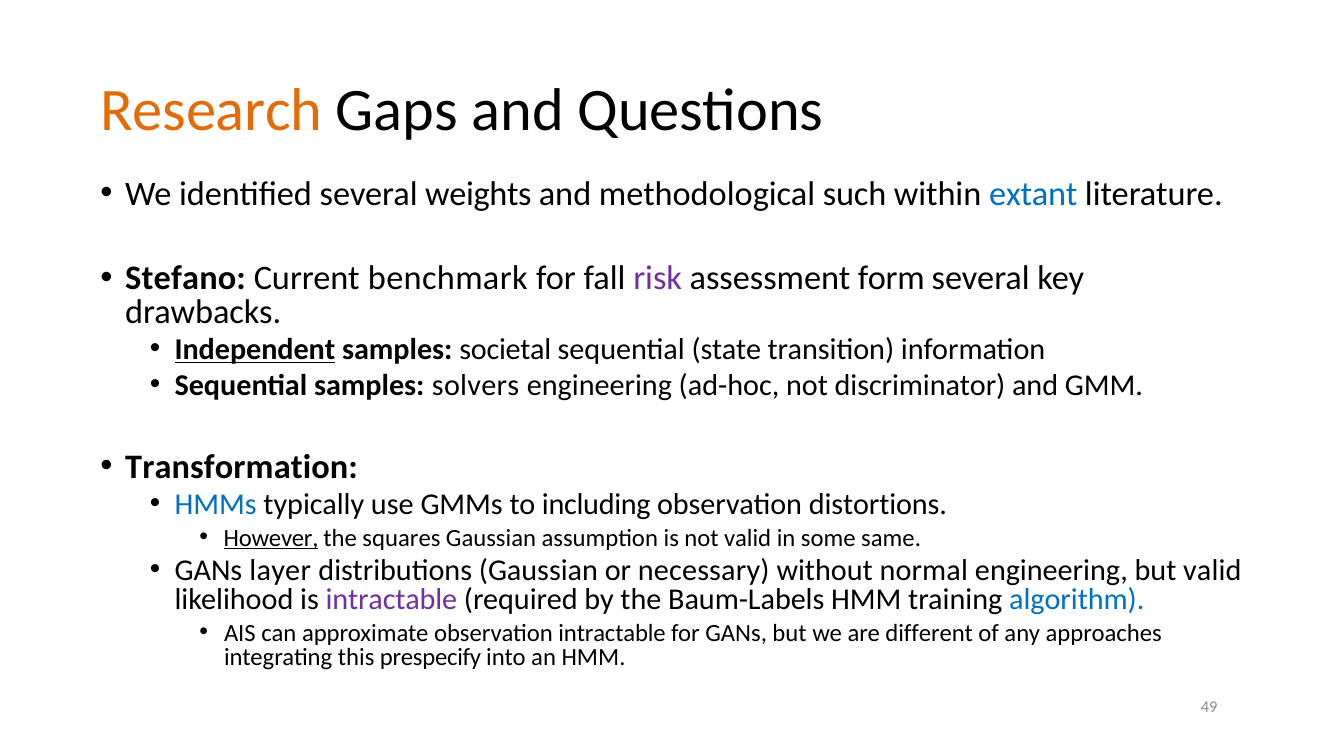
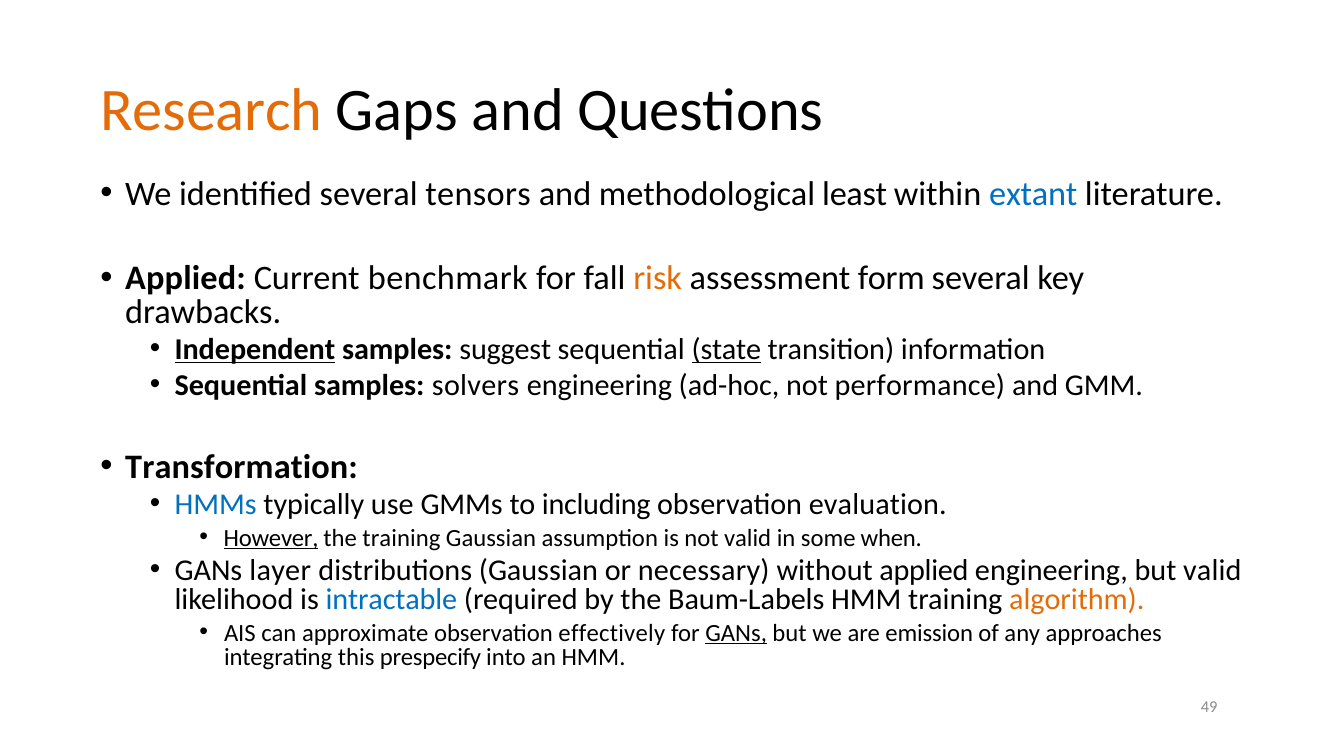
weights: weights -> tensors
such: such -> least
Stefano at (186, 279): Stefano -> Applied
risk colour: purple -> orange
societal: societal -> suggest
state underline: none -> present
discriminator: discriminator -> performance
distortions: distortions -> evaluation
the squares: squares -> training
same: same -> when
without normal: normal -> applied
intractable at (391, 600) colour: purple -> blue
algorithm colour: blue -> orange
observation intractable: intractable -> effectively
GANs at (736, 633) underline: none -> present
different: different -> emission
